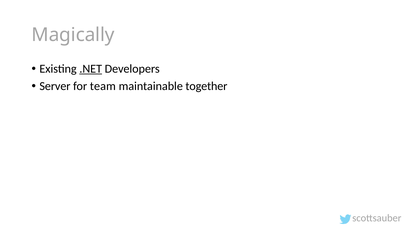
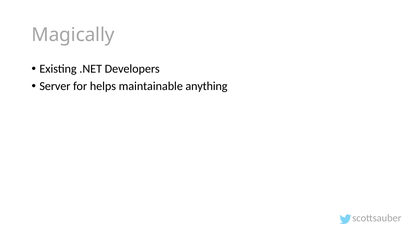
.NET underline: present -> none
team: team -> helps
together: together -> anything
